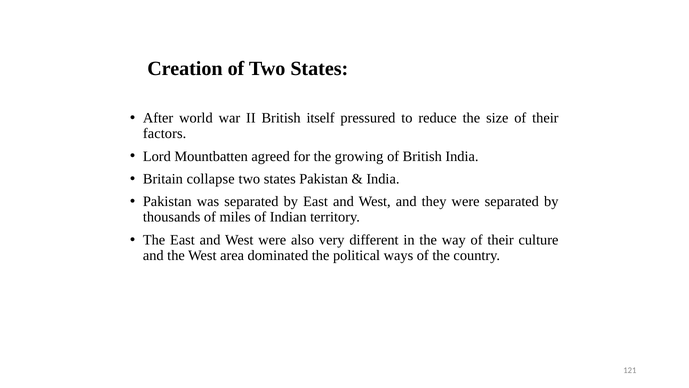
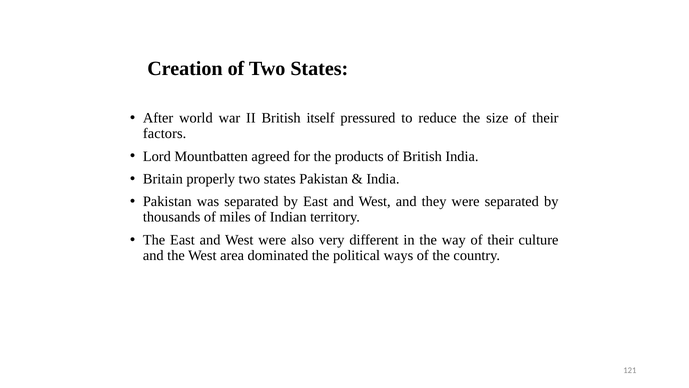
growing: growing -> products
collapse: collapse -> properly
